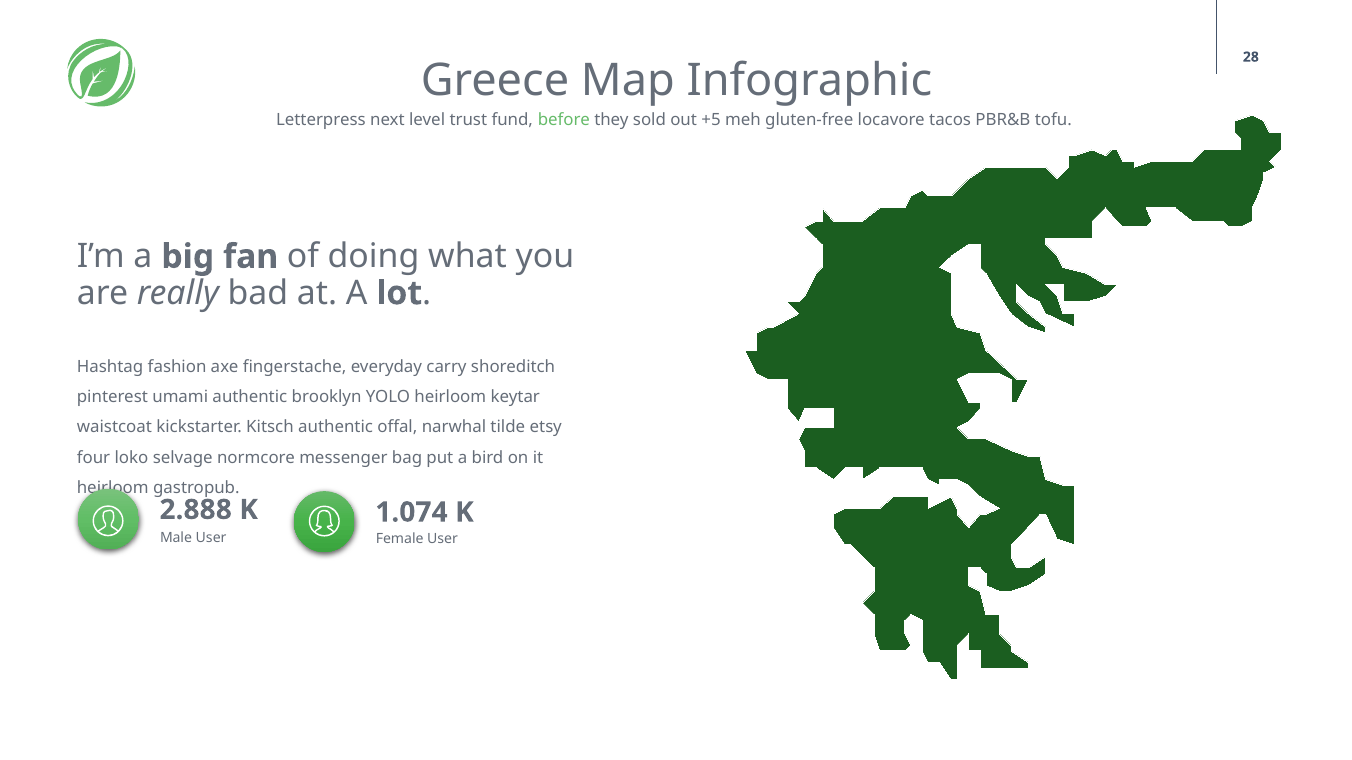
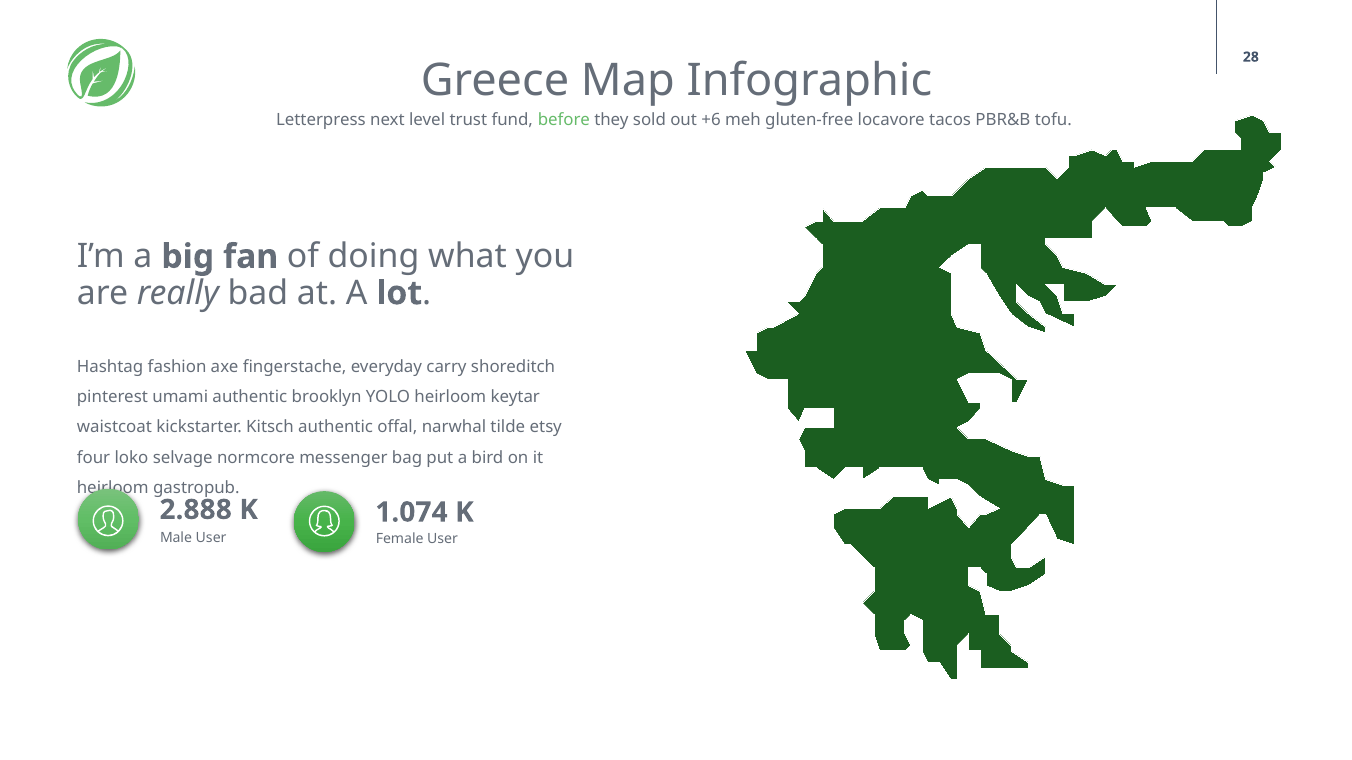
+5: +5 -> +6
